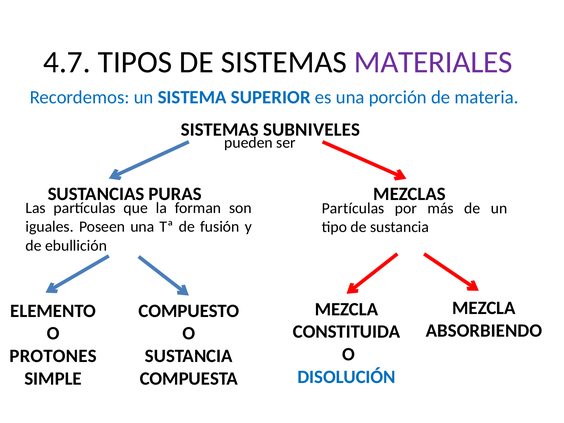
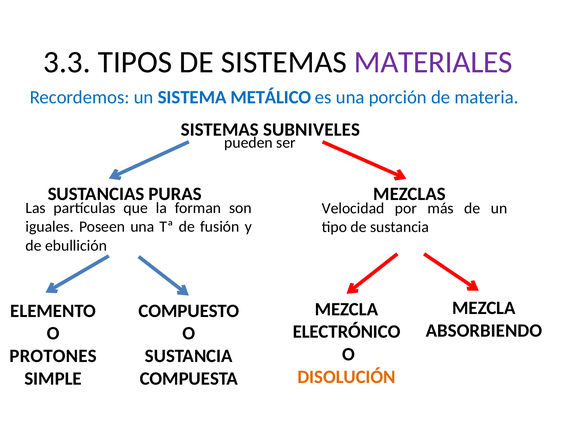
4.7: 4.7 -> 3.3
SUPERIOR: SUPERIOR -> METÁLICO
Partículas at (353, 208): Partículas -> Velocidad
CONSTITUIDA: CONSTITUIDA -> ELECTRÓNICO
DISOLUCIÓN colour: blue -> orange
